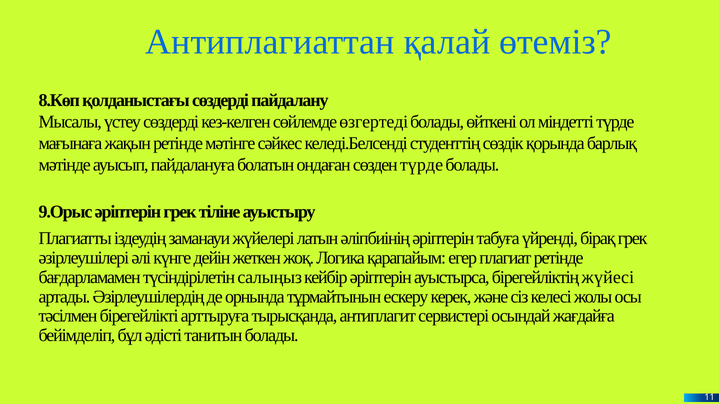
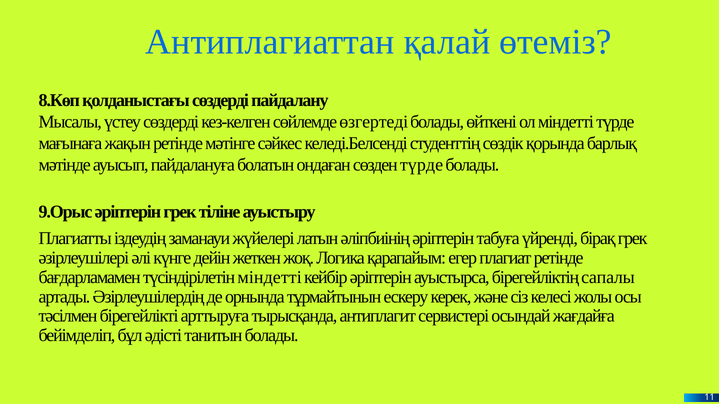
түсіндірілетін салыңыз: салыңыз -> міндетті
жүйесі: жүйесі -> сапалы
